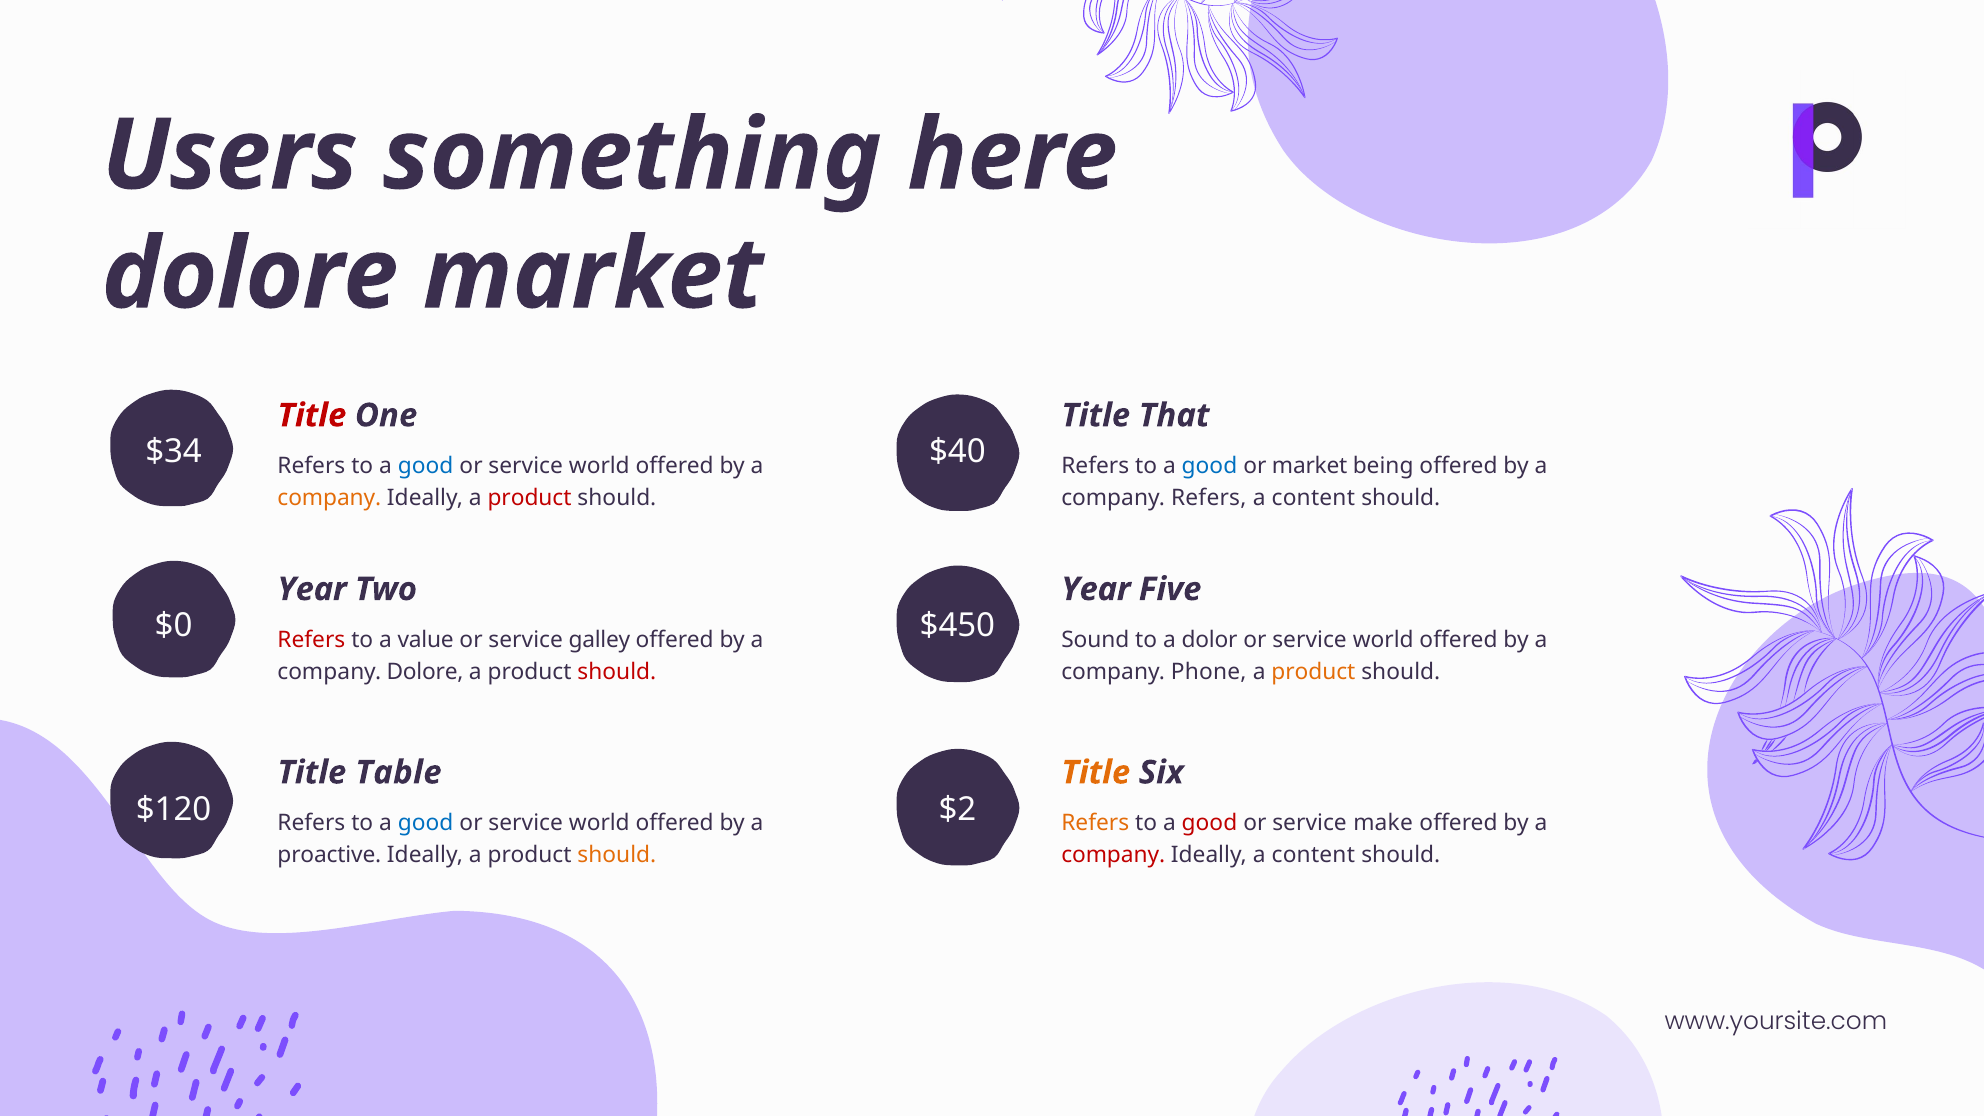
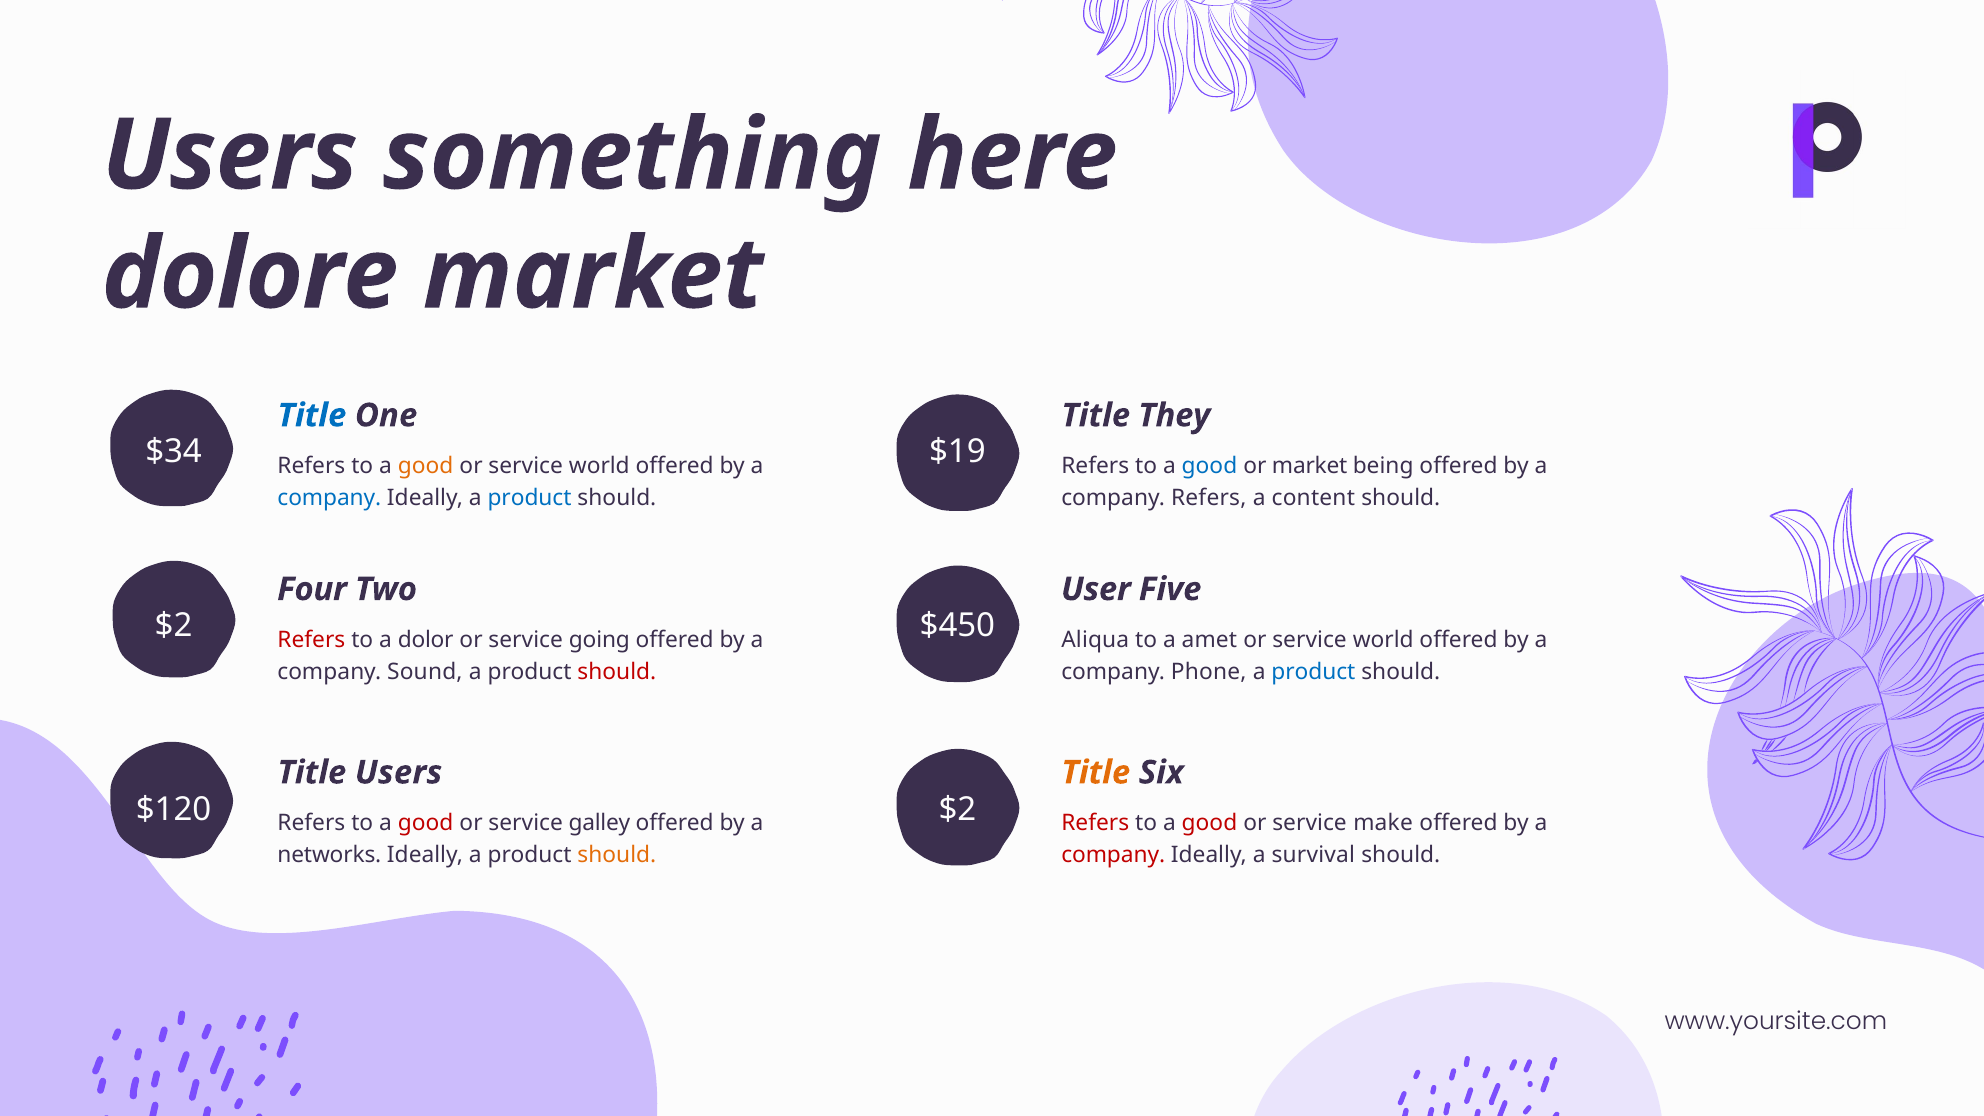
Title at (312, 415) colour: red -> blue
That: That -> They
$40: $40 -> $19
good at (426, 466) colour: blue -> orange
company at (329, 498) colour: orange -> blue
product at (530, 498) colour: red -> blue
Year at (312, 589): Year -> Four
Year at (1096, 589): Year -> User
$0 at (174, 626): $0 -> $2
value: value -> dolor
galley: galley -> going
Sound: Sound -> Aliqua
dolor: dolor -> amet
company Dolore: Dolore -> Sound
product at (1313, 672) colour: orange -> blue
Title Table: Table -> Users
good at (426, 823) colour: blue -> red
world at (599, 823): world -> galley
Refers at (1095, 823) colour: orange -> red
proactive: proactive -> networks
Ideally a content: content -> survival
